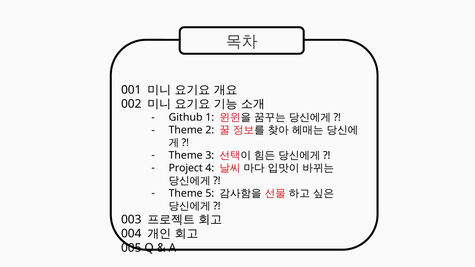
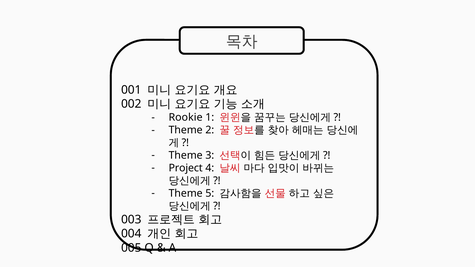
Github: Github -> Rookie
